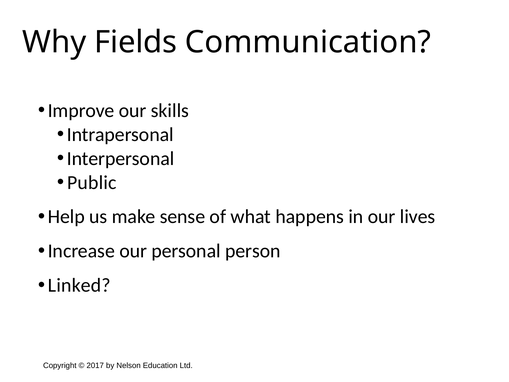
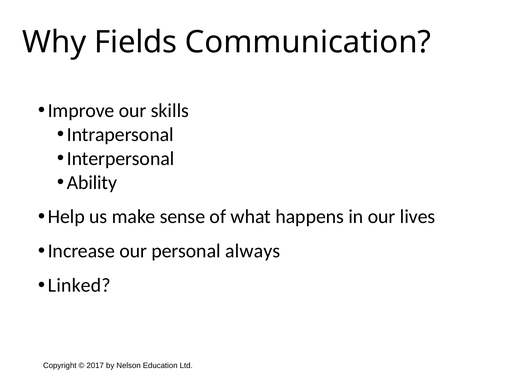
Public: Public -> Ability
person: person -> always
